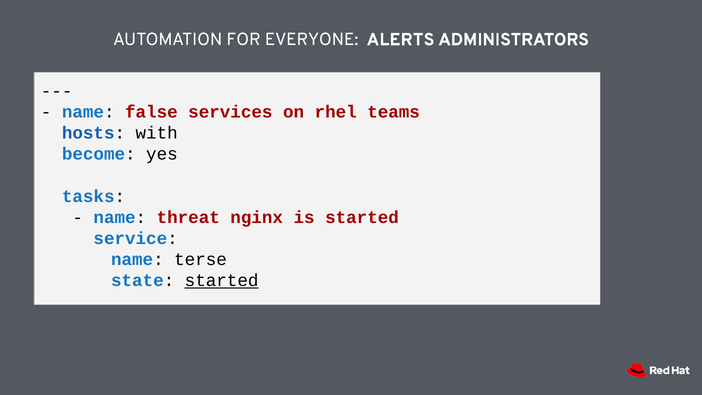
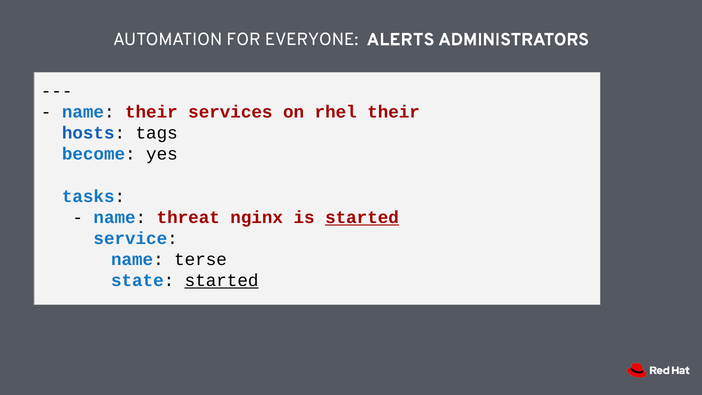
name false: false -> their
rhel teams: teams -> their
with: with -> tags
started at (362, 217) underline: none -> present
